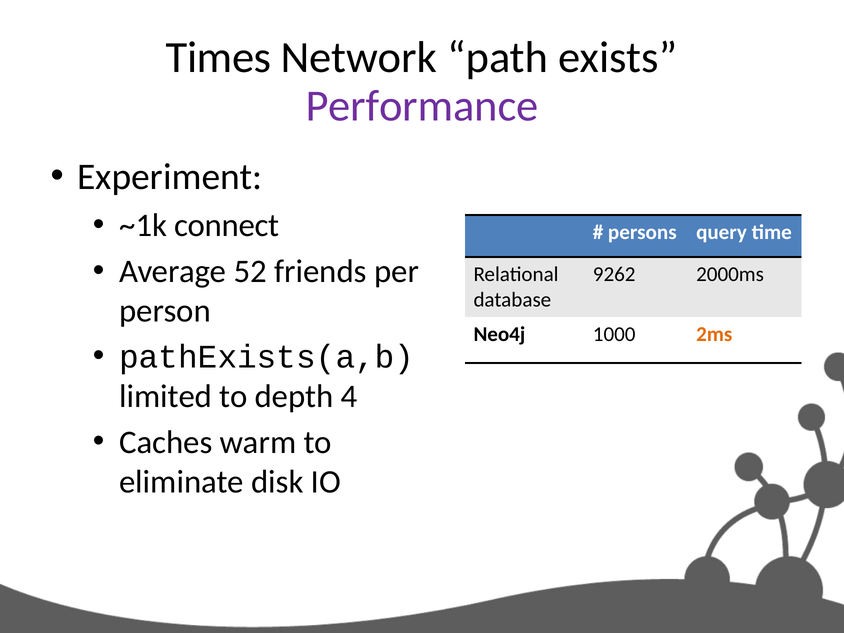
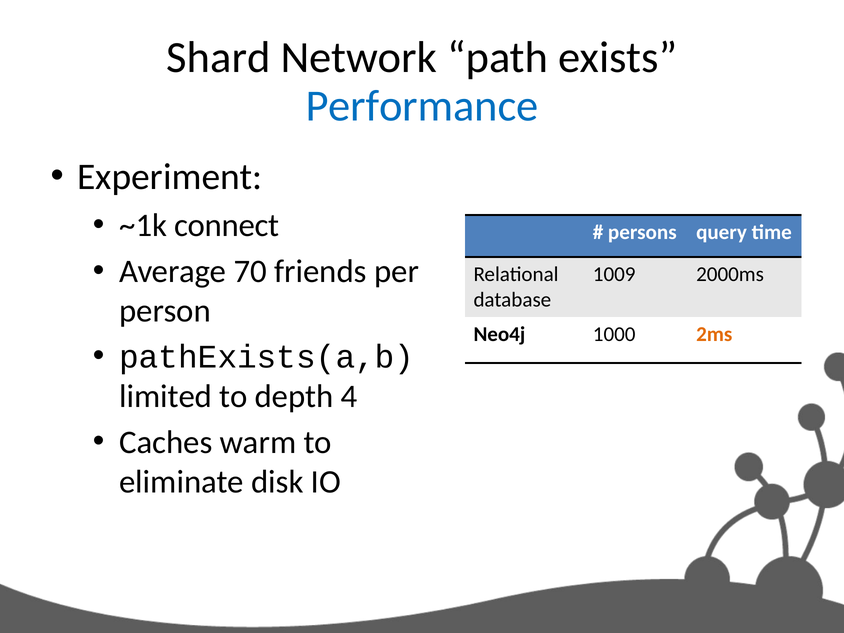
Times: Times -> Shard
Performance colour: purple -> blue
52: 52 -> 70
9262: 9262 -> 1009
